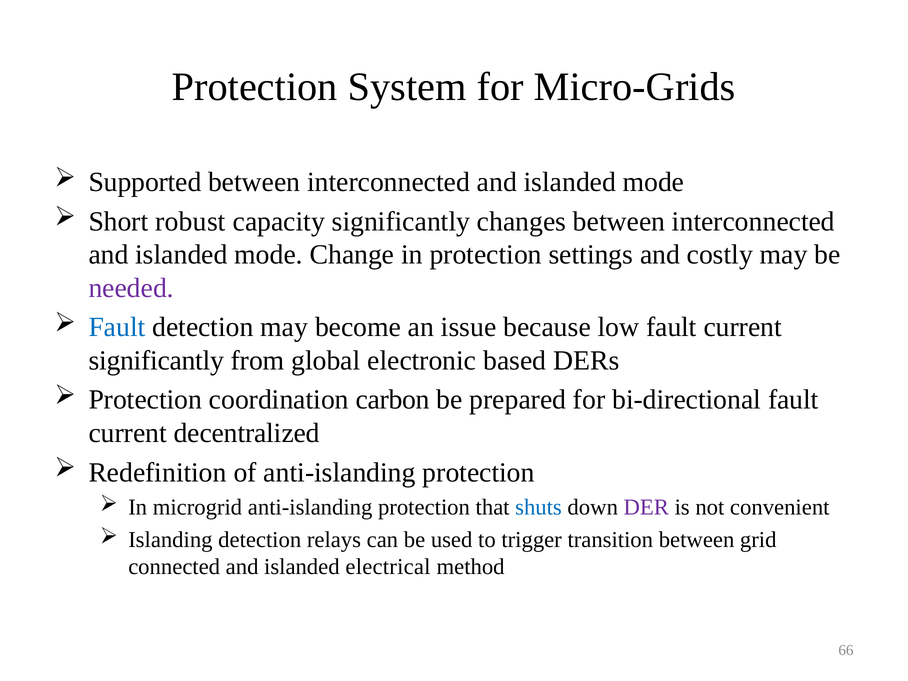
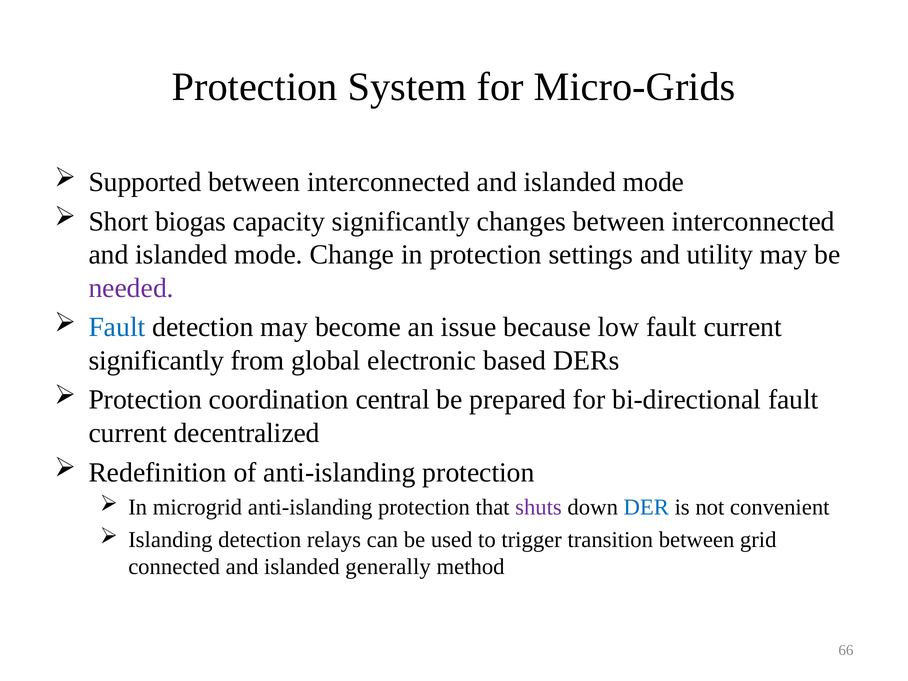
robust: robust -> biogas
costly: costly -> utility
carbon: carbon -> central
shuts colour: blue -> purple
DER colour: purple -> blue
electrical: electrical -> generally
